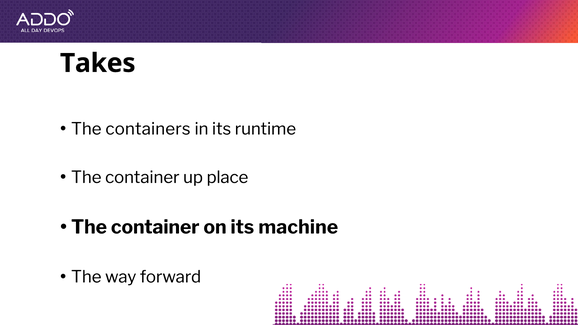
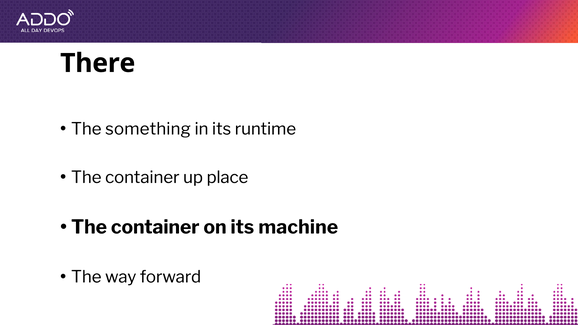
Takes: Takes -> There
containers: containers -> something
